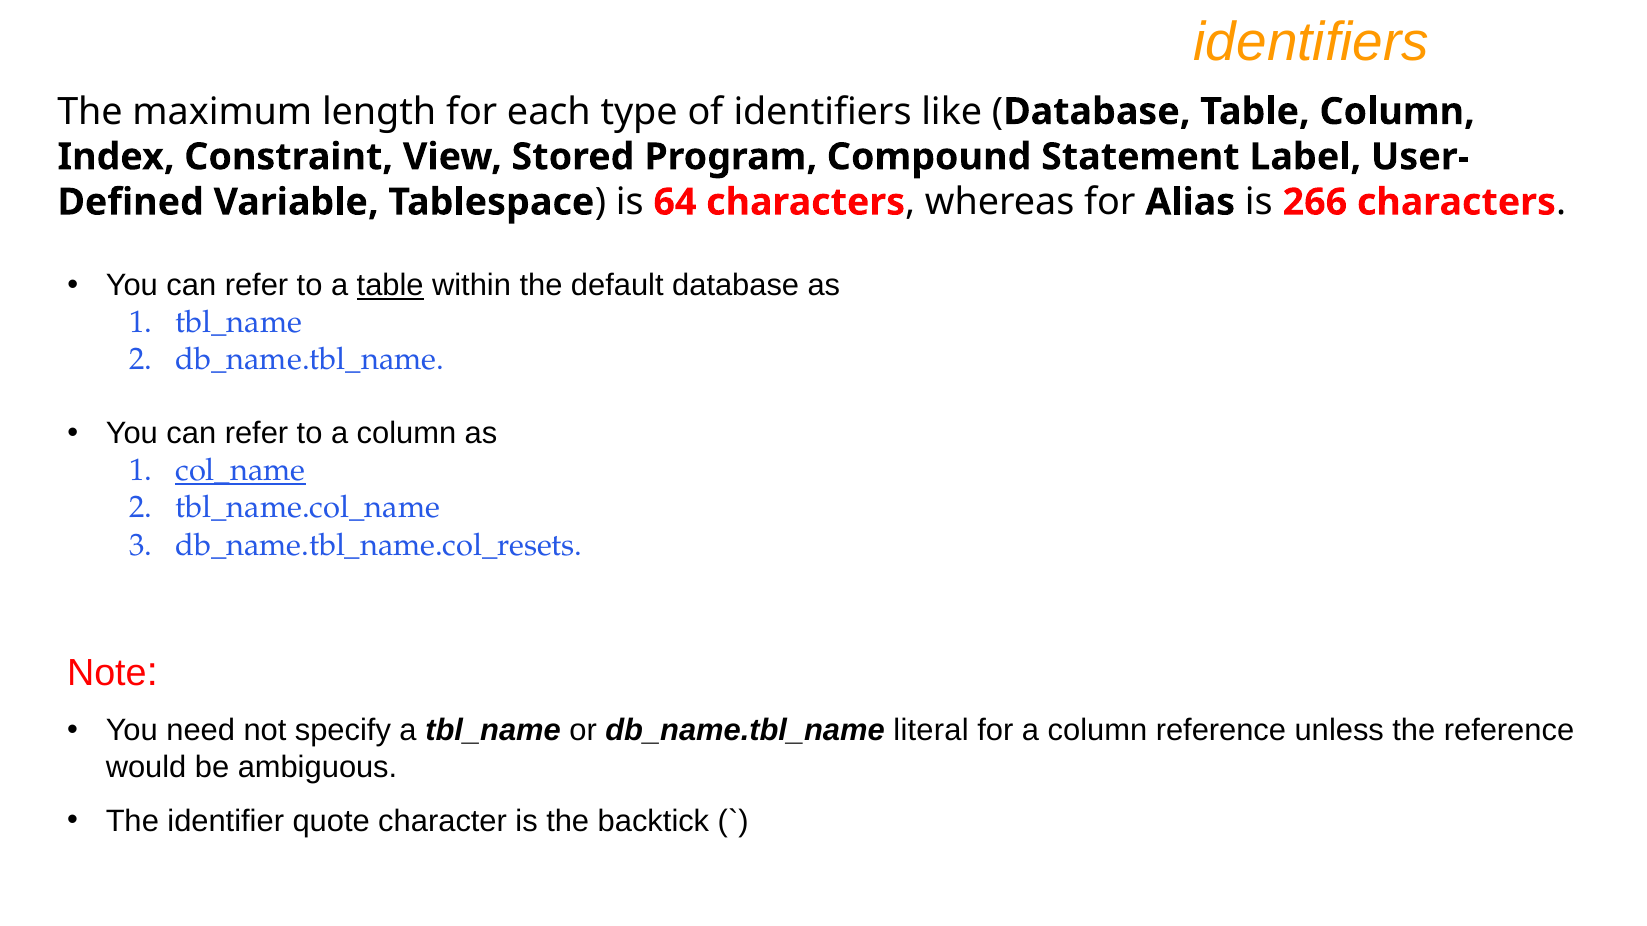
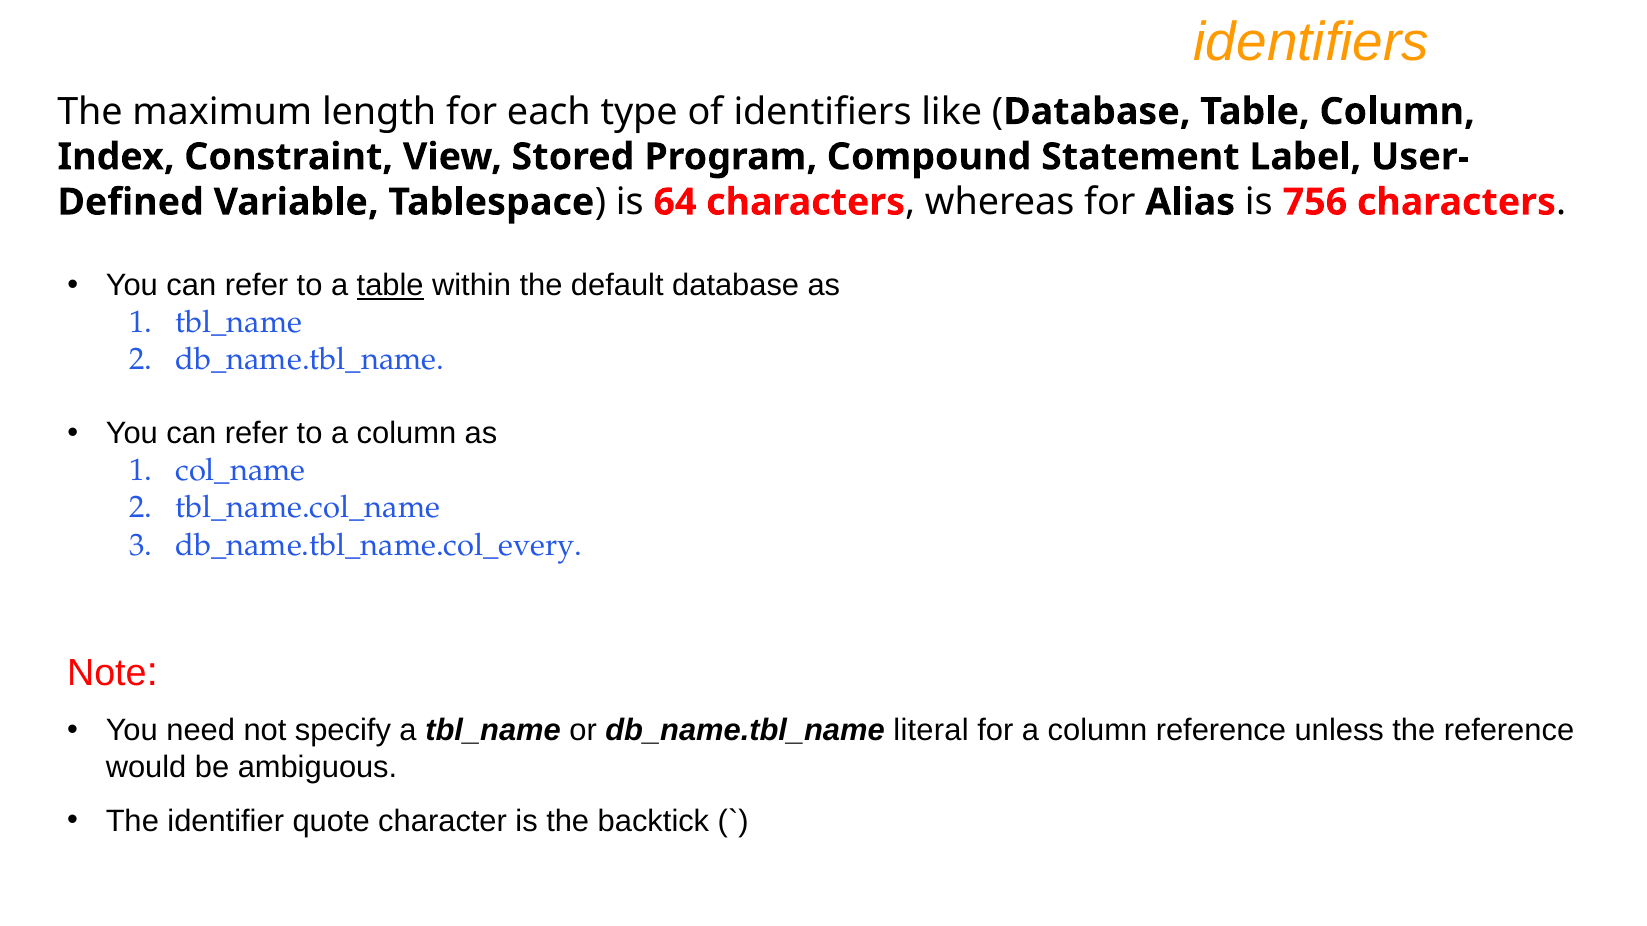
266: 266 -> 756
col_name underline: present -> none
db_name.tbl_name.col_resets: db_name.tbl_name.col_resets -> db_name.tbl_name.col_every
